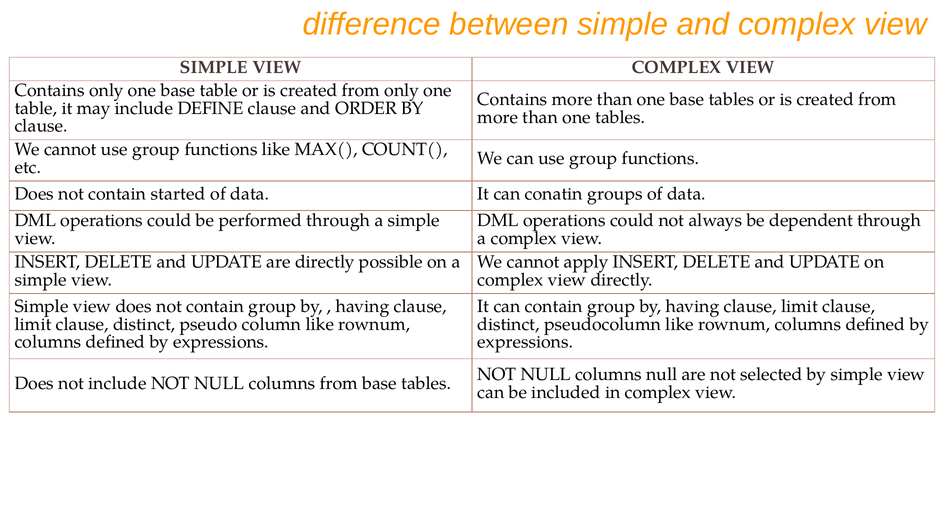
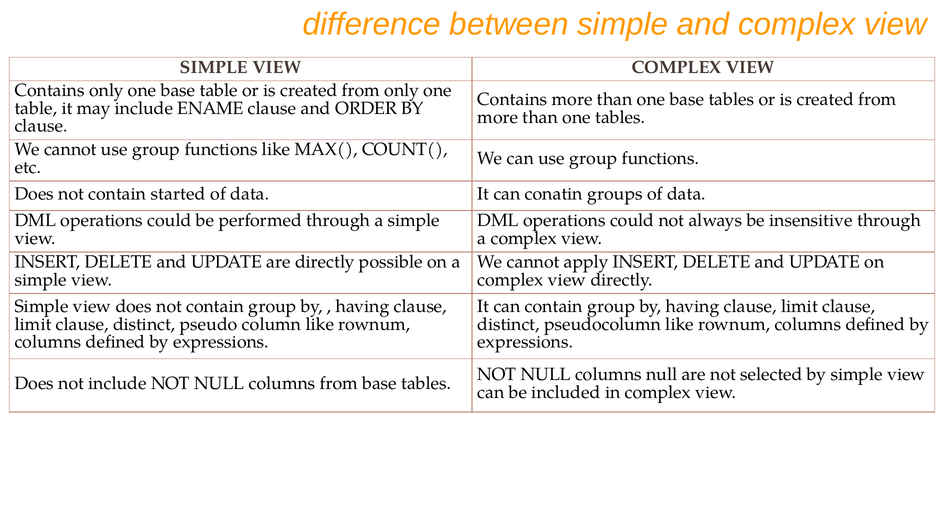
DEFINE: DEFINE -> ENAME
dependent: dependent -> insensitive
